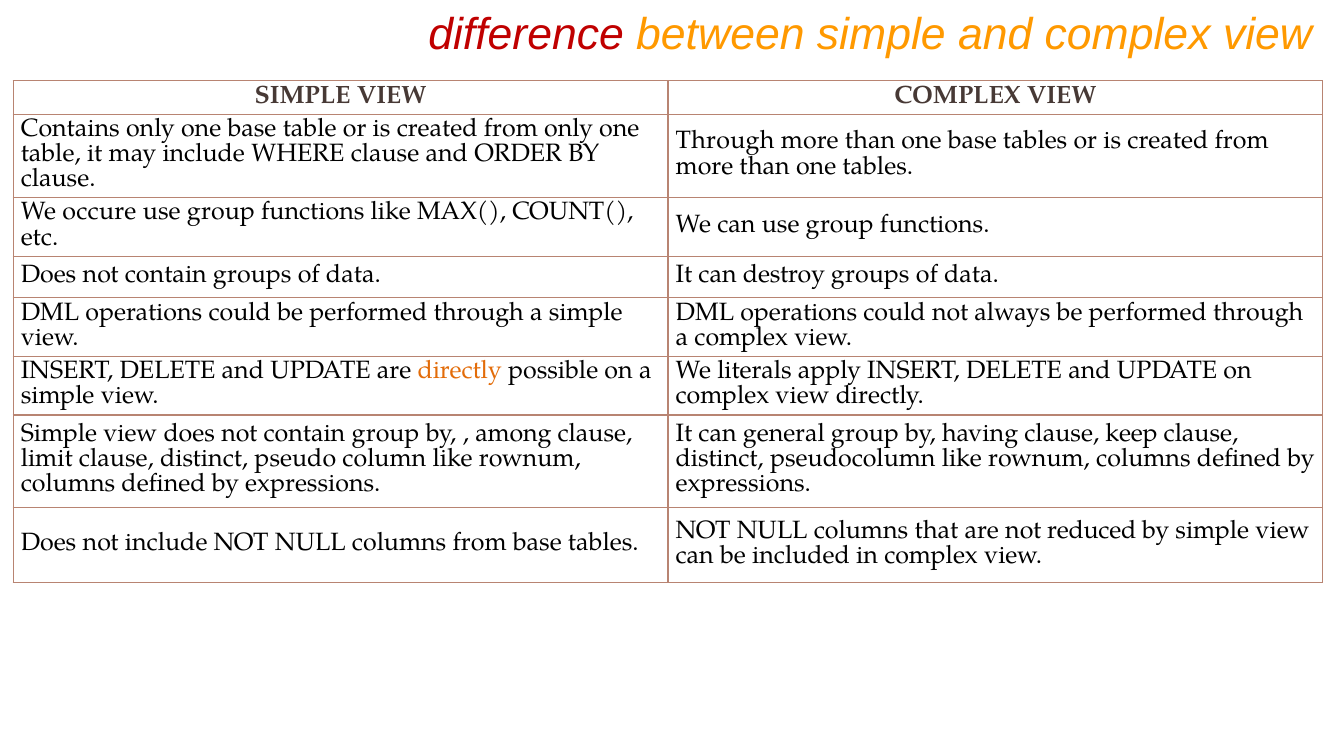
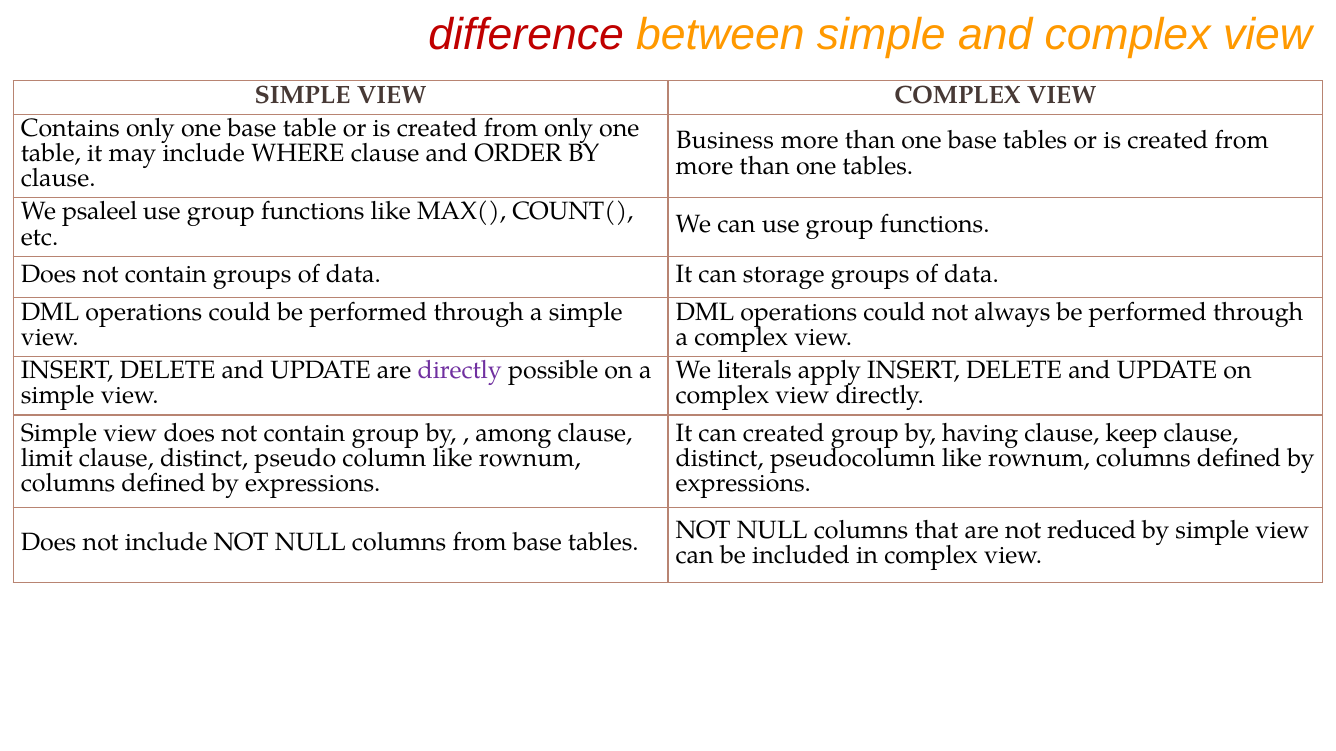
Through at (725, 141): Through -> Business
occure: occure -> psaleel
destroy: destroy -> storage
directly at (460, 371) colour: orange -> purple
can general: general -> created
